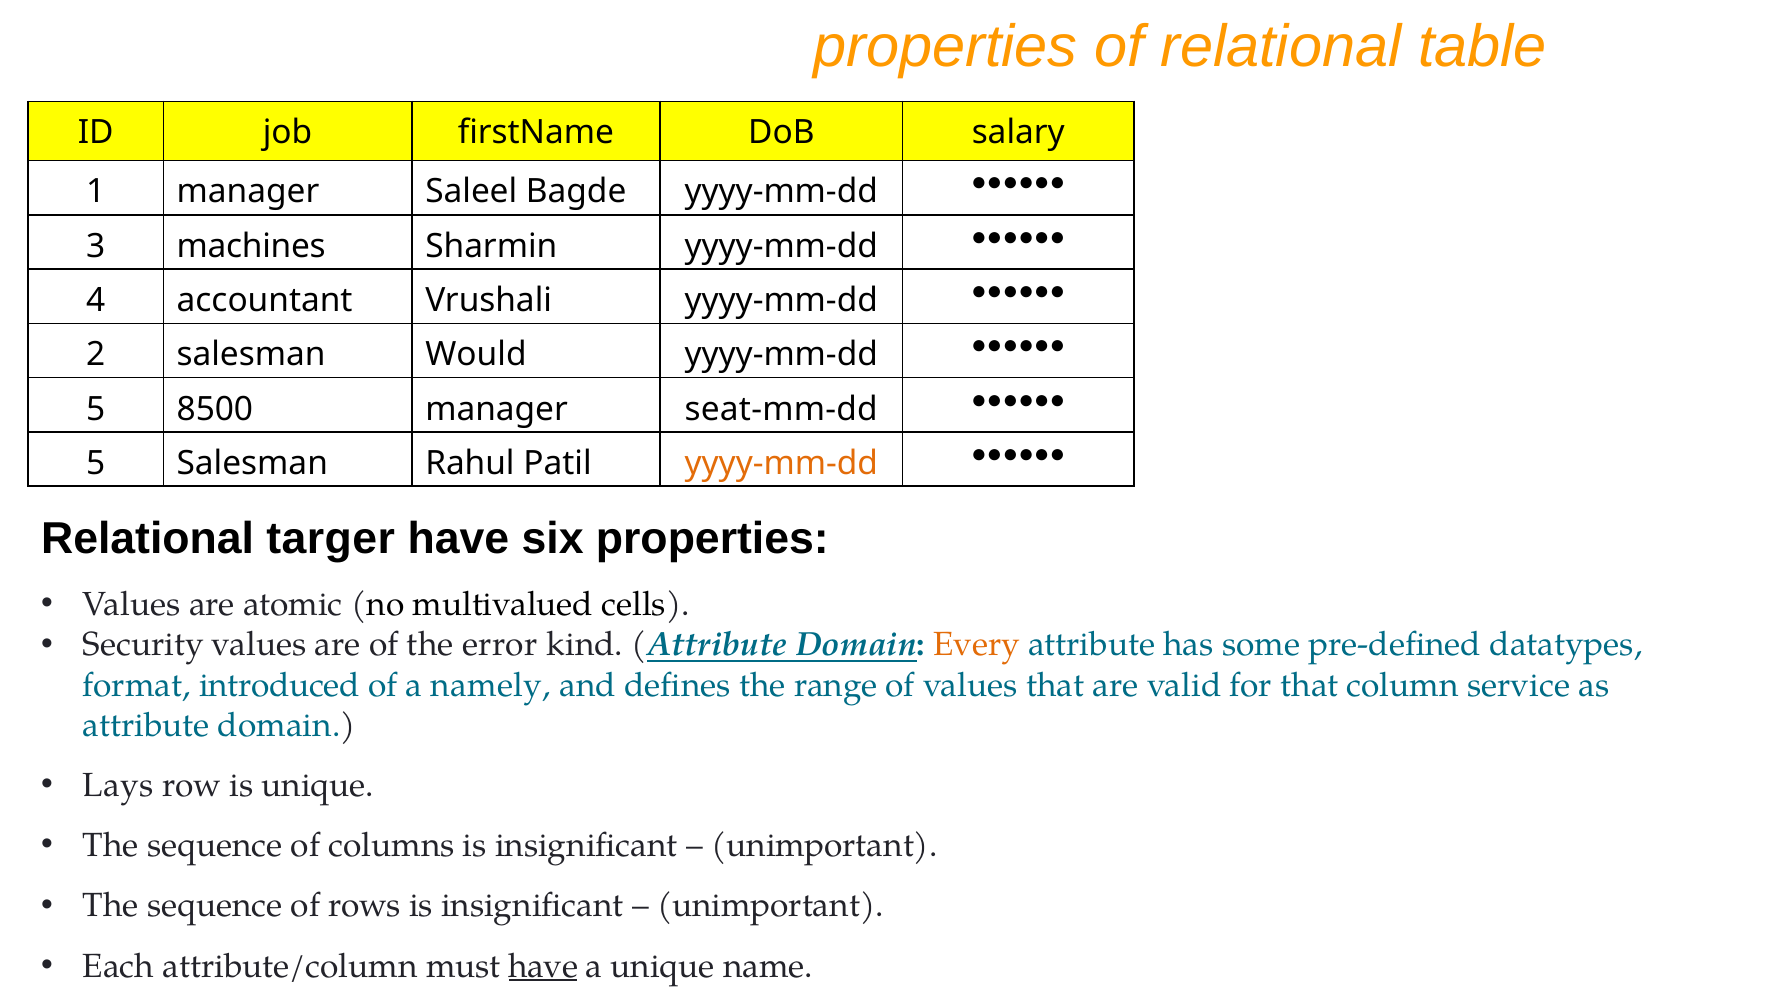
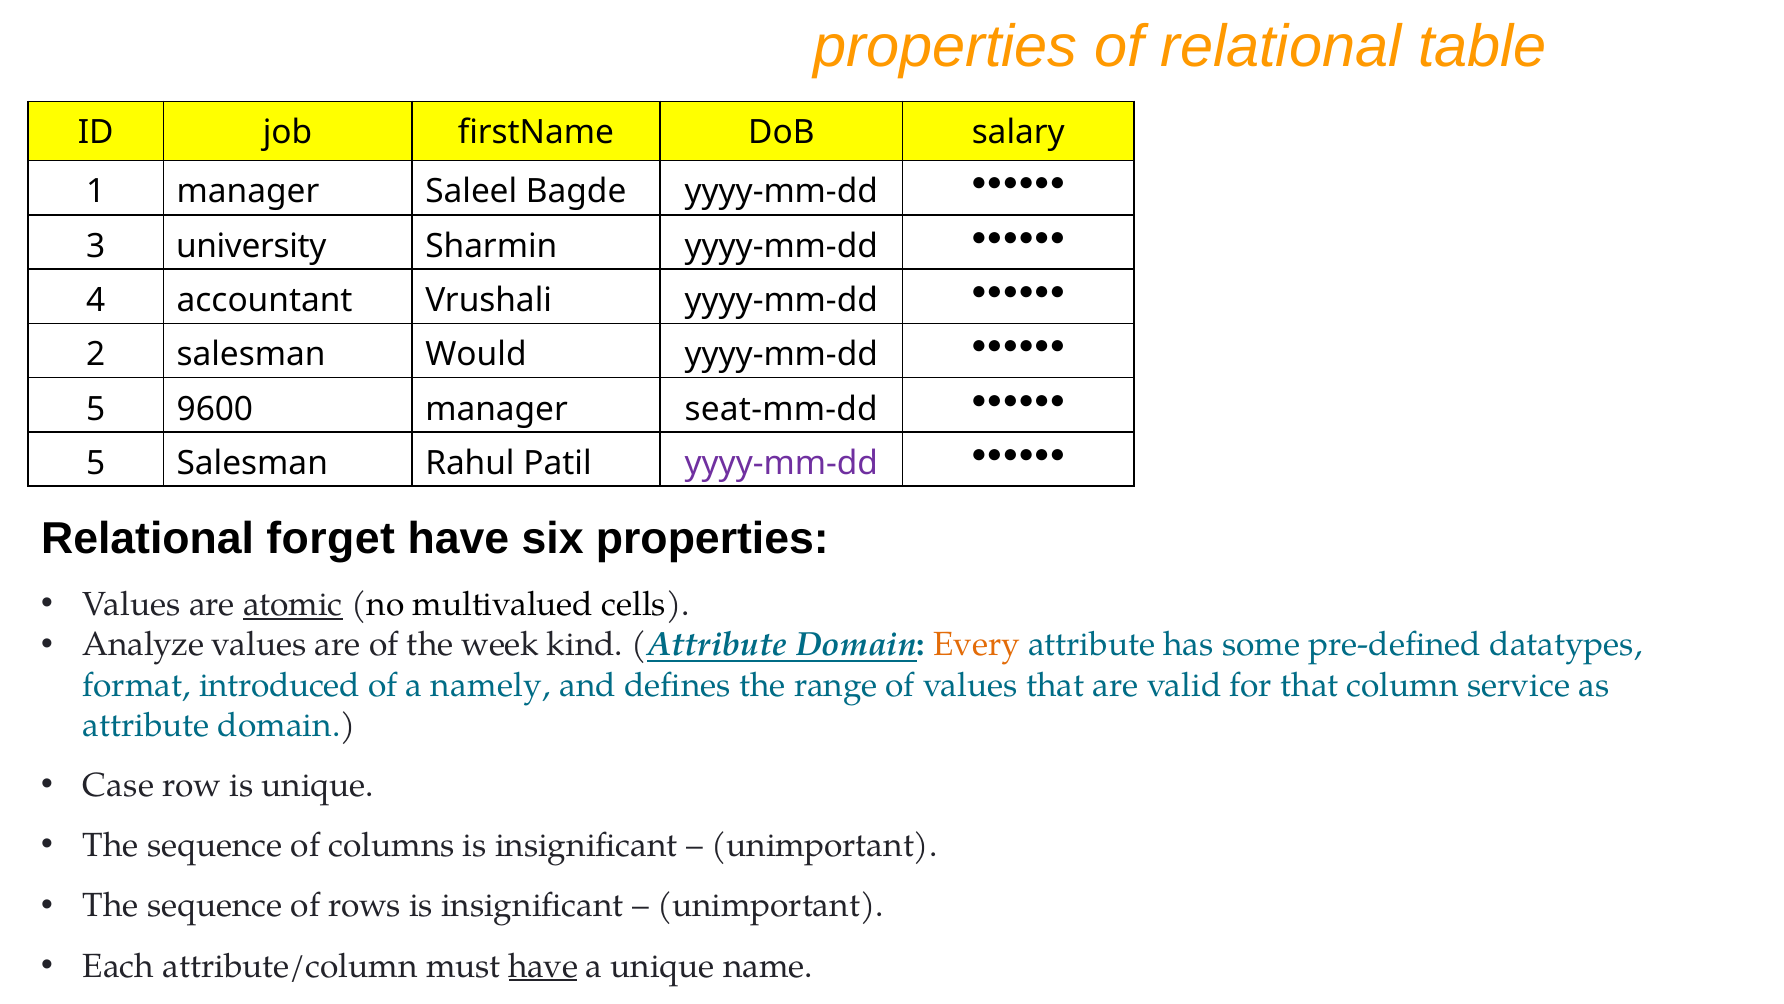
machines: machines -> university
8500: 8500 -> 9600
yyyy-mm-dd at (781, 463) colour: orange -> purple
targer: targer -> forget
atomic underline: none -> present
Security: Security -> Analyze
error: error -> week
Lays: Lays -> Case
